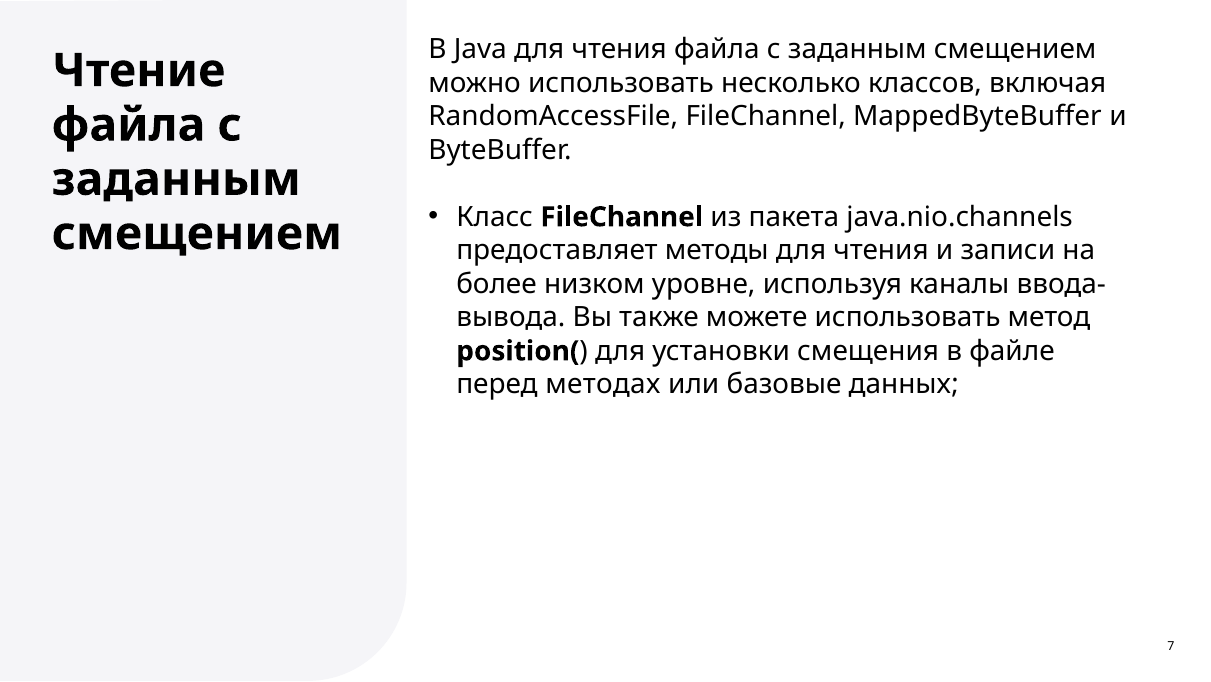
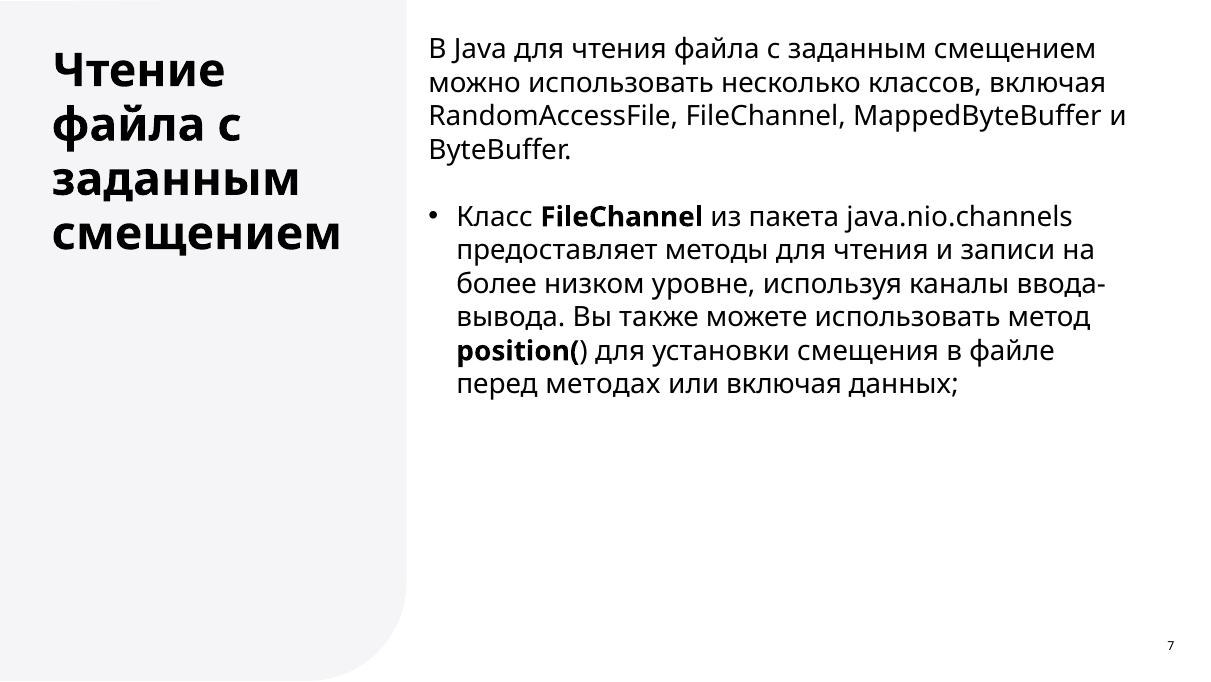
или базовые: базовые -> включая
